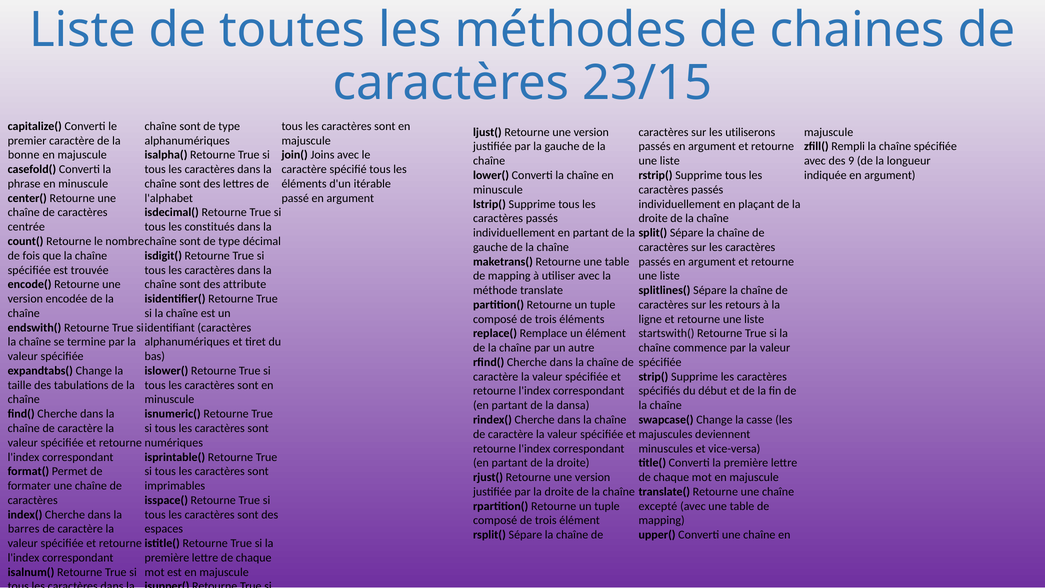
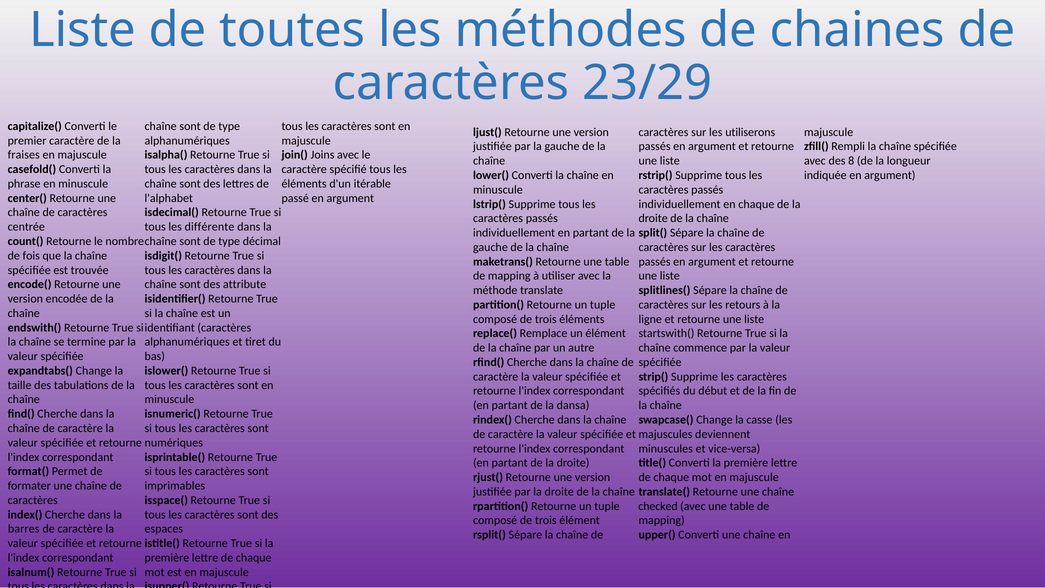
23/15: 23/15 -> 23/29
bonne: bonne -> fraises
9: 9 -> 8
en plaçant: plaçant -> chaque
constitués: constitués -> différente
excepté: excepté -> checked
